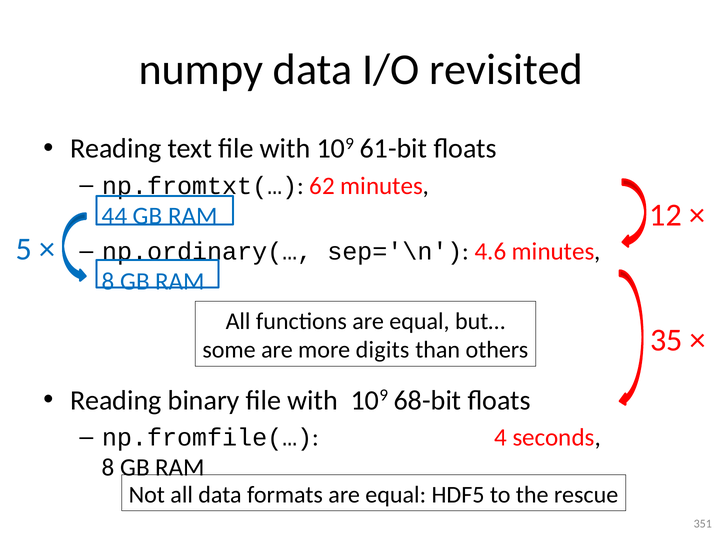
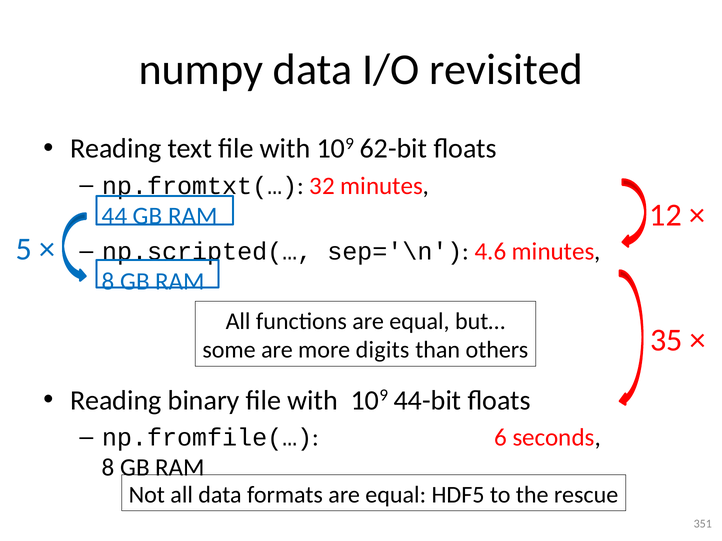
61-bit: 61-bit -> 62-bit
62: 62 -> 32
np.ordinary(…: np.ordinary(… -> np.scripted(…
68-bit: 68-bit -> 44-bit
4: 4 -> 6
